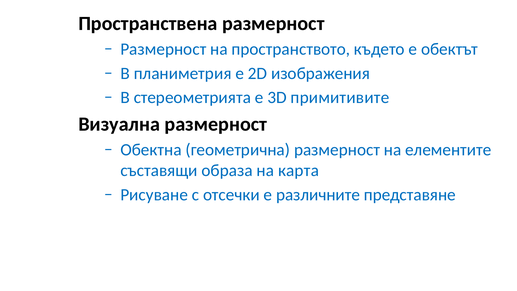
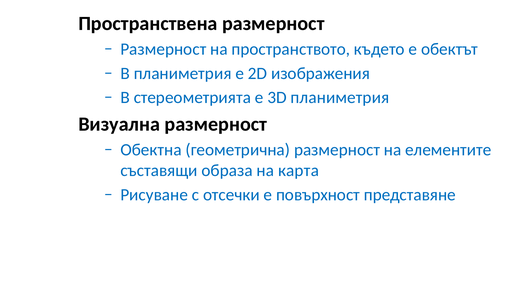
3D примитивите: примитивите -> планиметрия
различните: различните -> повърхност
